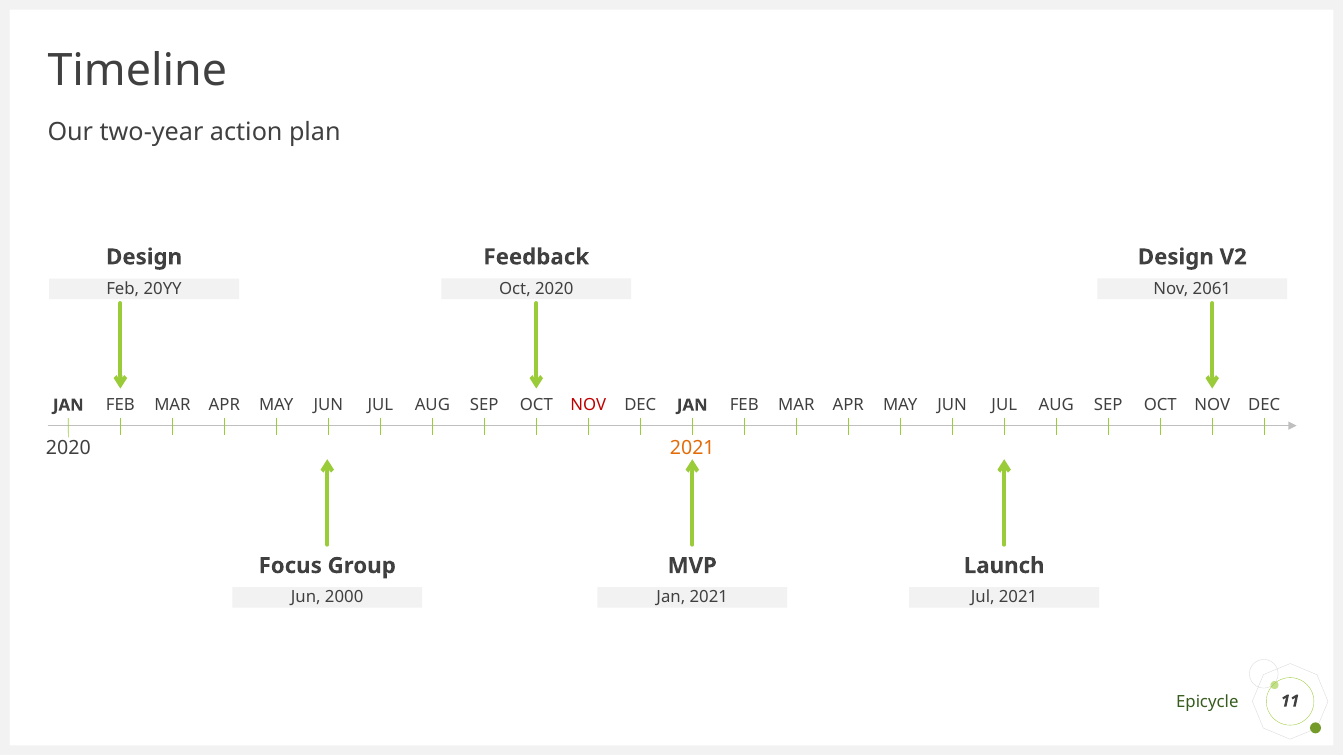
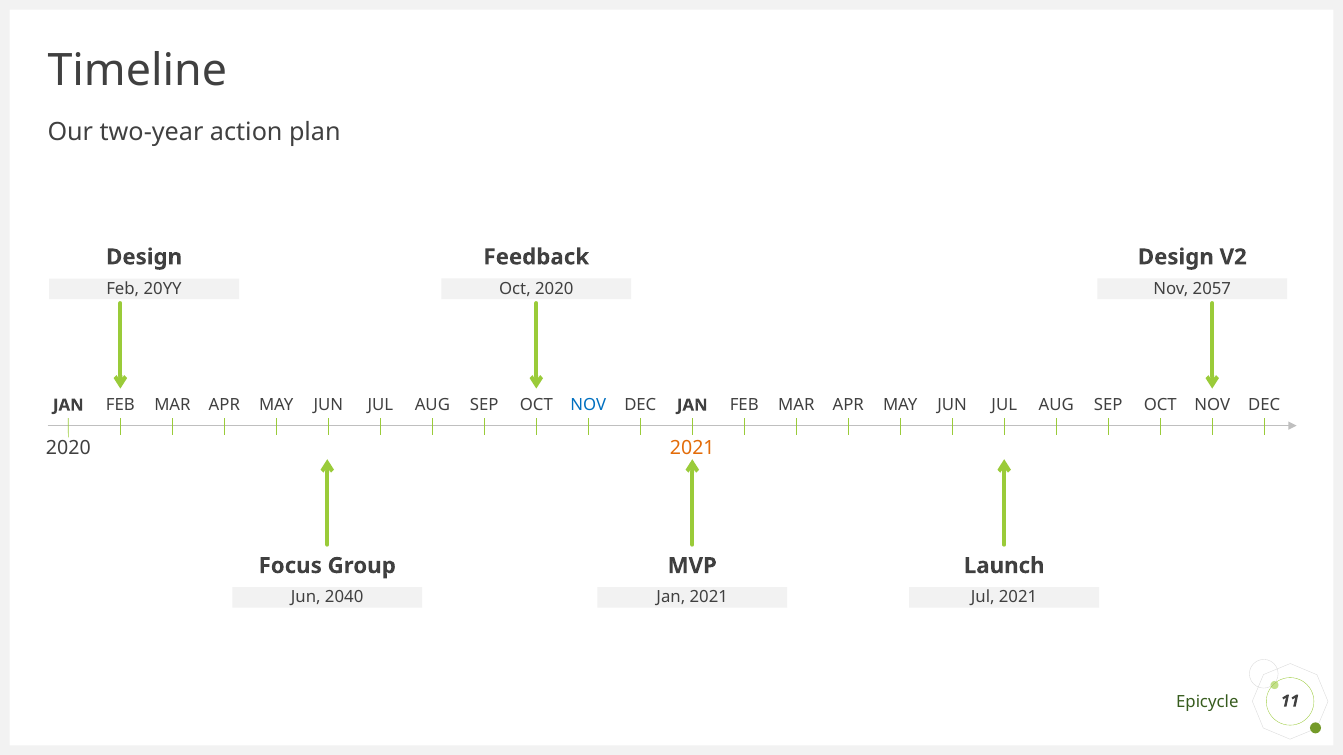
2061: 2061 -> 2057
NOV at (588, 405) colour: red -> blue
2000: 2000 -> 2040
